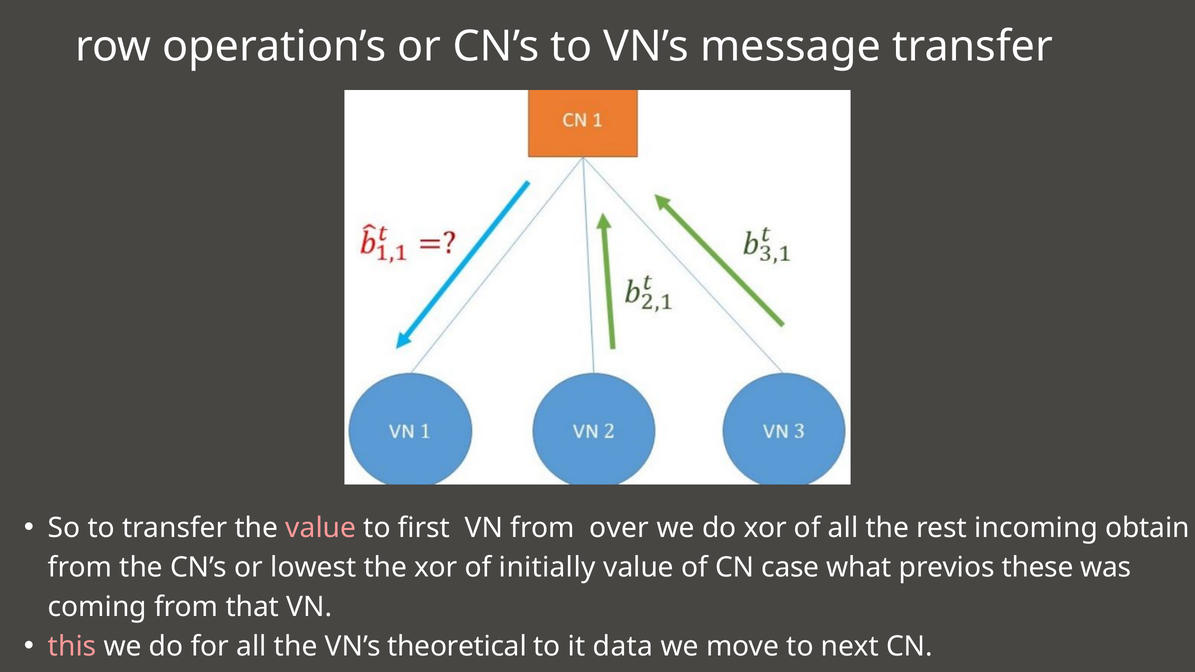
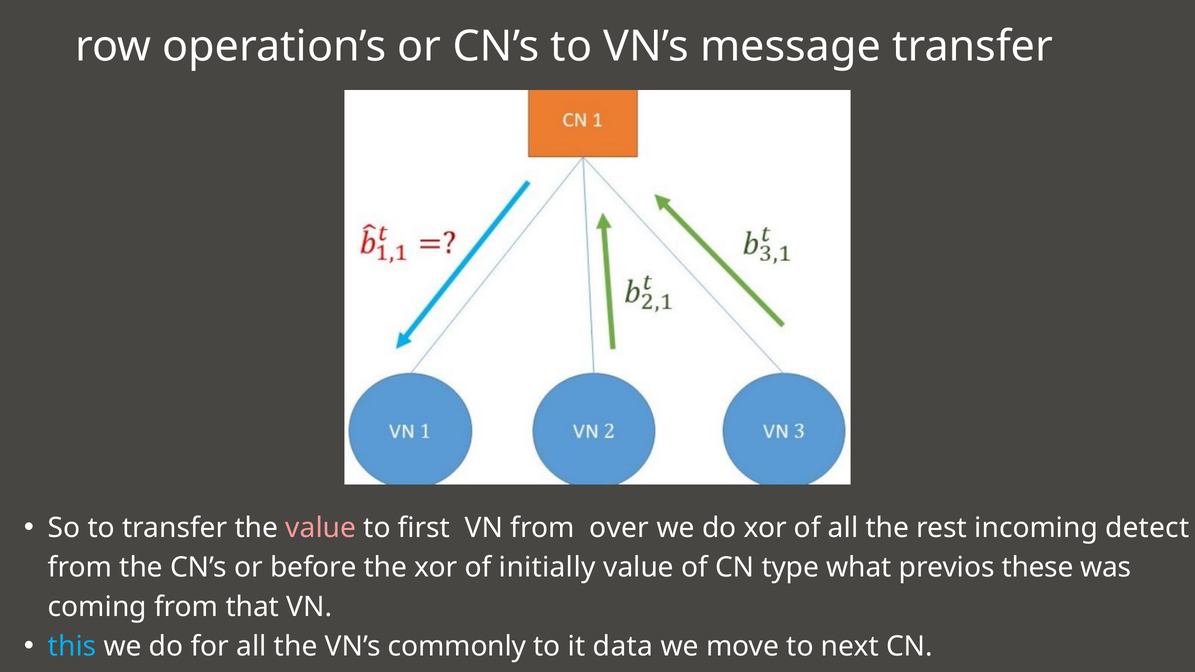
obtain: obtain -> detect
lowest: lowest -> before
case: case -> type
this colour: pink -> light blue
theoretical: theoretical -> commonly
